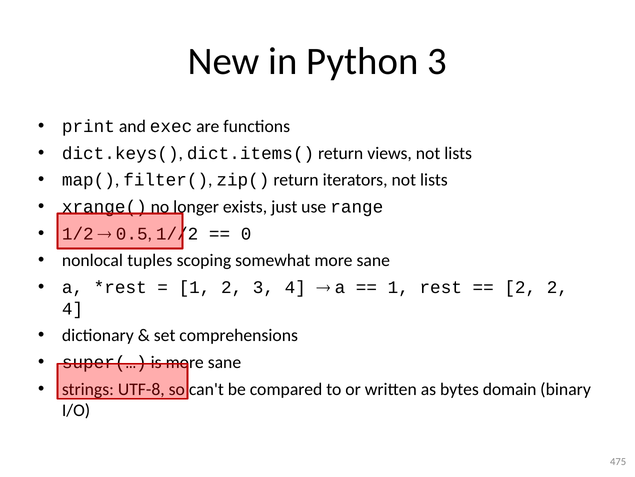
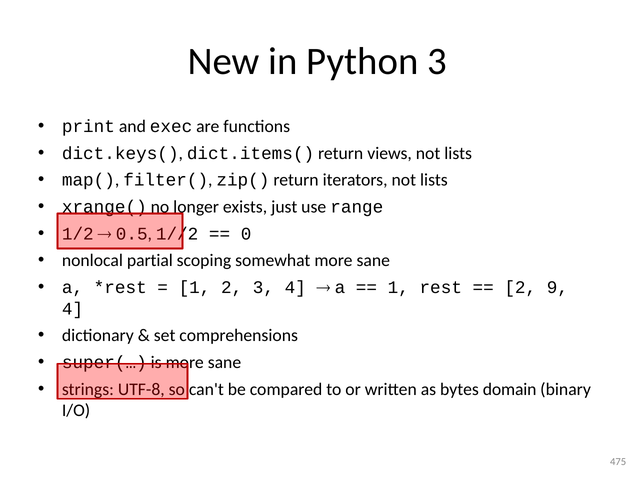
tuples: tuples -> partial
2 2: 2 -> 9
